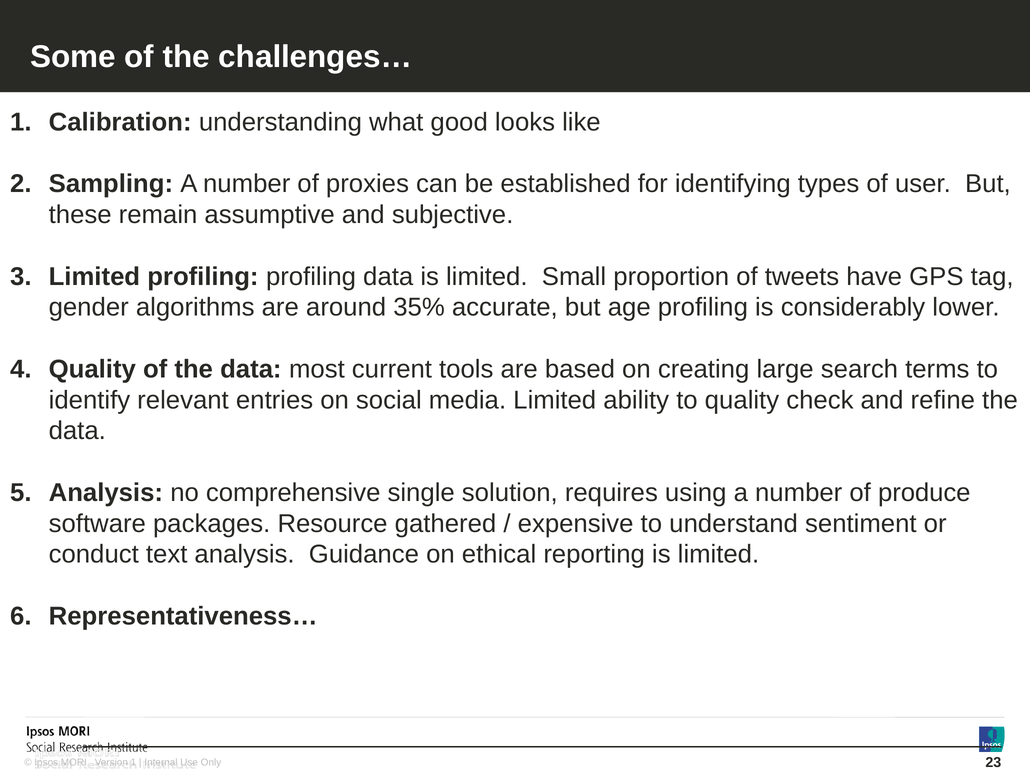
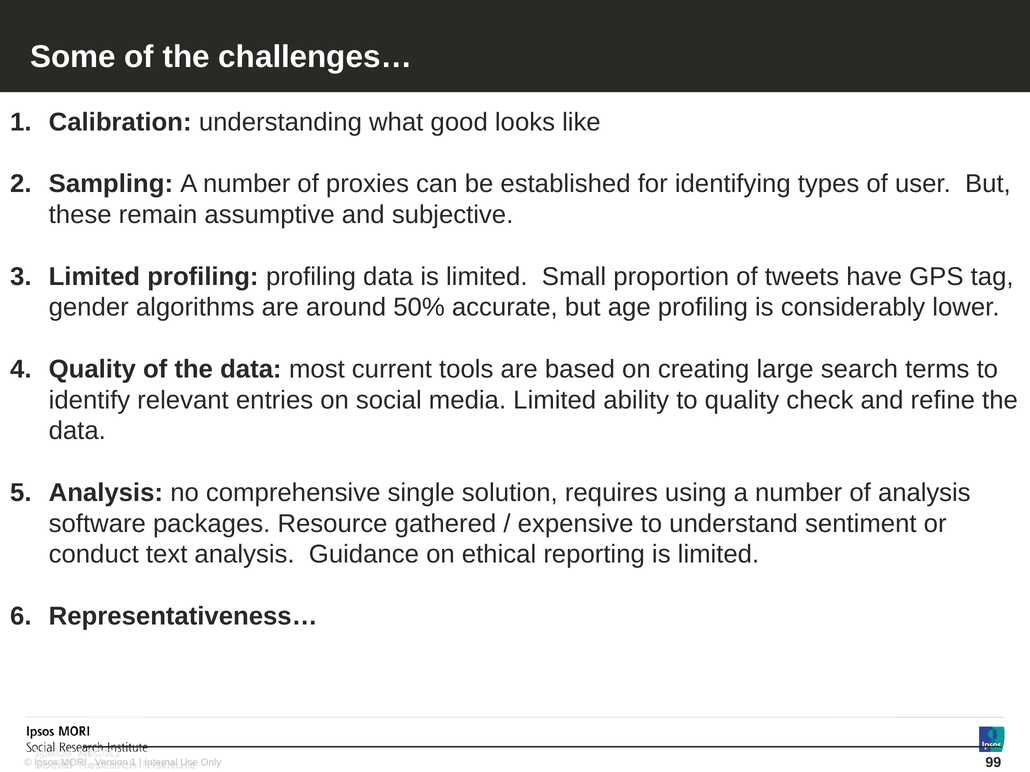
35%: 35% -> 50%
of produce: produce -> analysis
23: 23 -> 99
